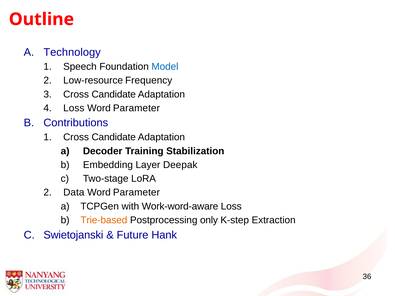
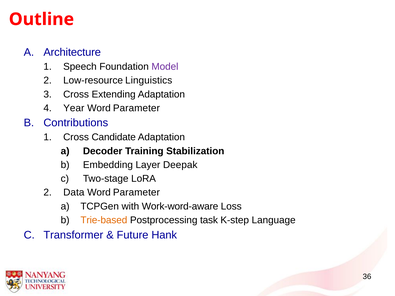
Technology: Technology -> Architecture
Model colour: blue -> purple
Frequency: Frequency -> Linguistics
Candidate at (114, 94): Candidate -> Extending
Loss at (74, 108): Loss -> Year
only: only -> task
Extraction: Extraction -> Language
Swietojanski: Swietojanski -> Transformer
